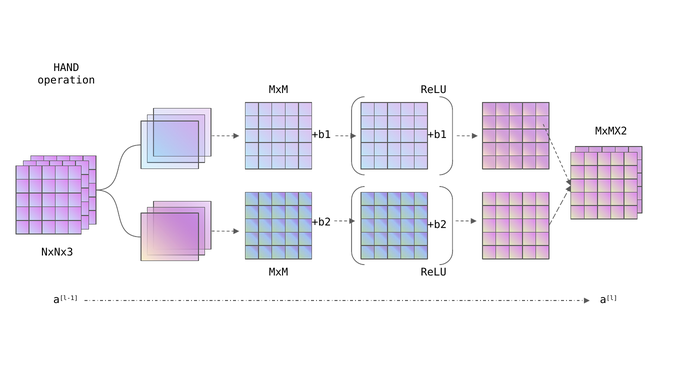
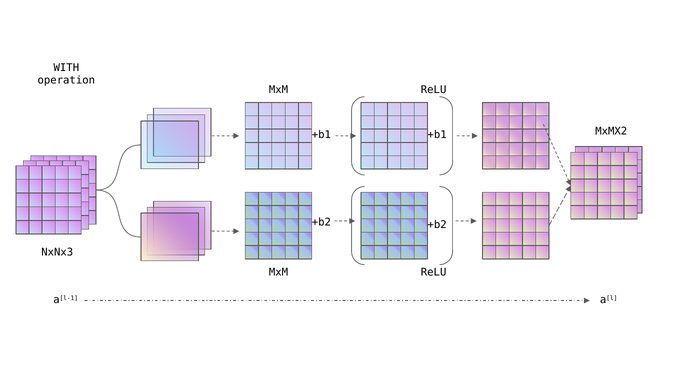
HAND: HAND -> WITH
